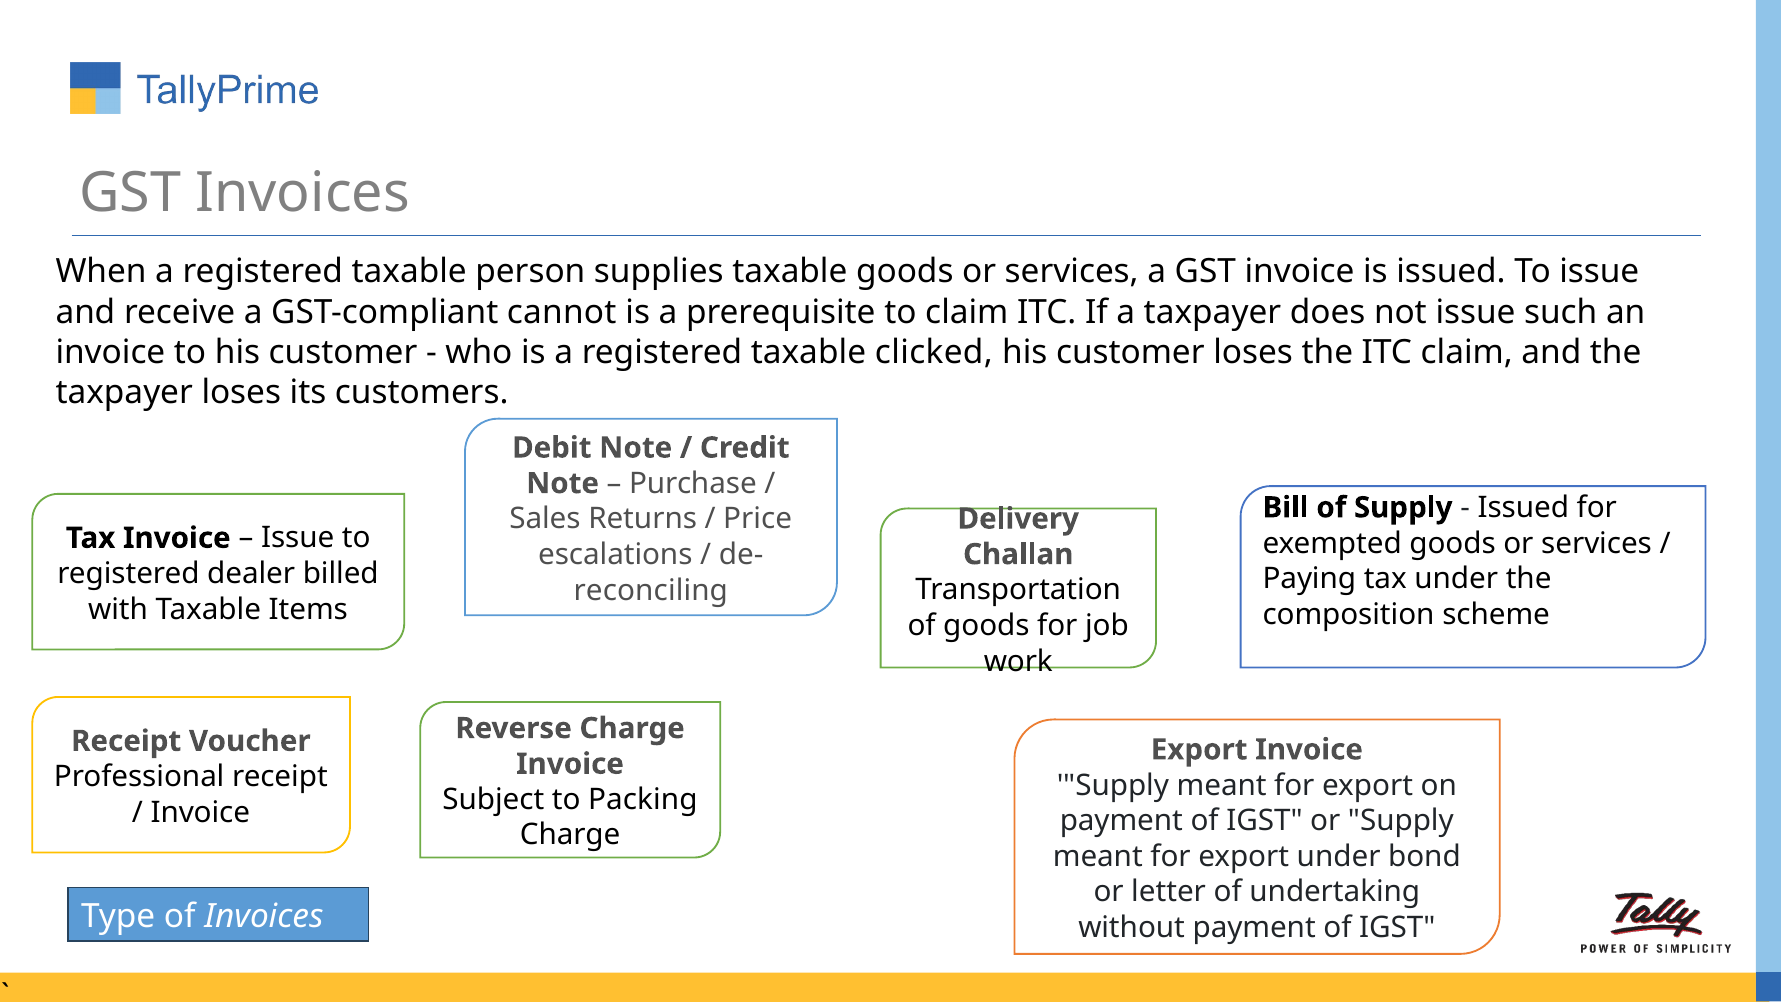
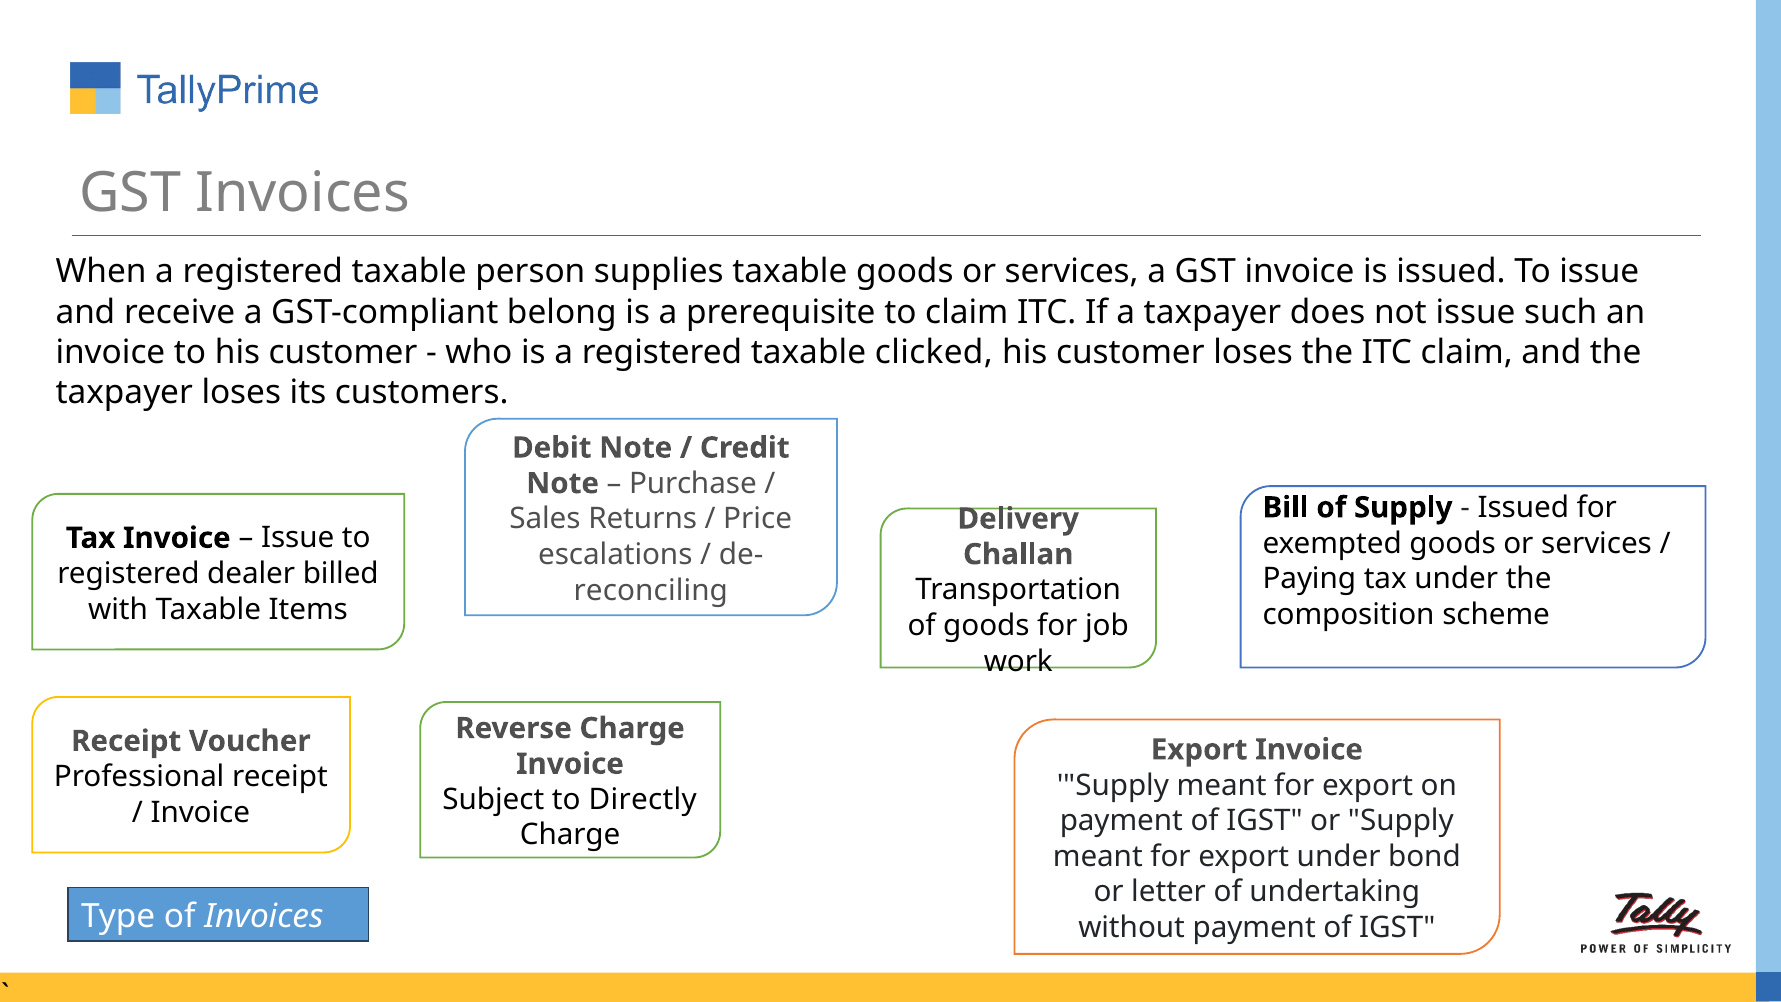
cannot: cannot -> belong
Packing: Packing -> Directly
